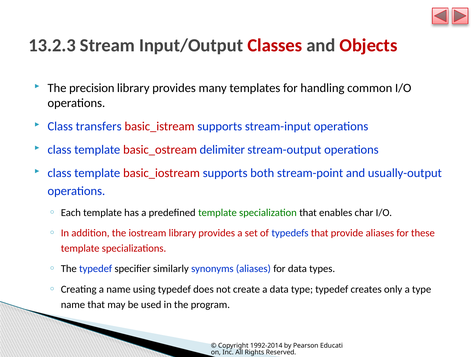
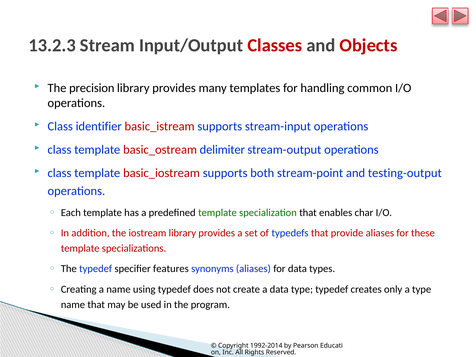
transfers: transfers -> identifier
usually-output: usually-output -> testing-output
similarly: similarly -> features
